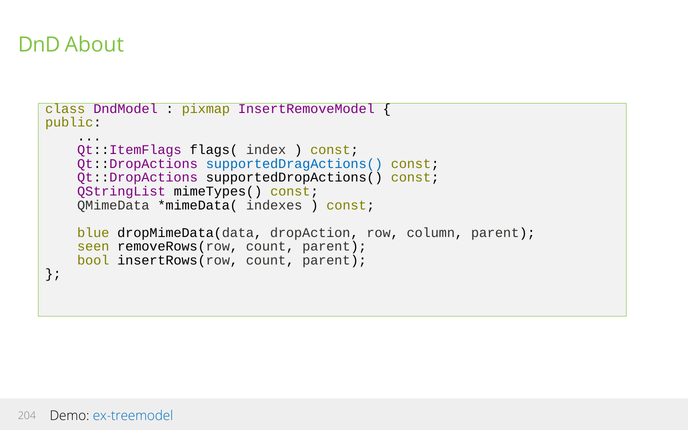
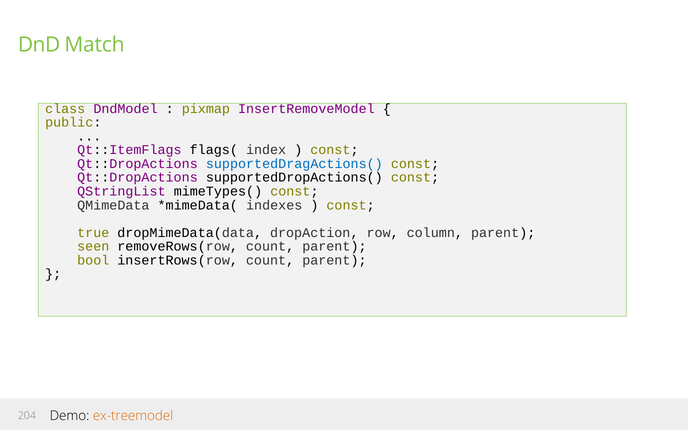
About: About -> Match
blue: blue -> true
ex-treemodel colour: blue -> orange
